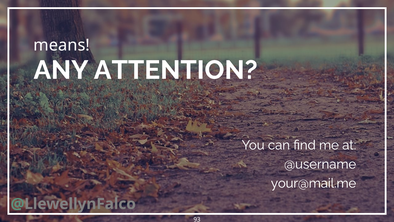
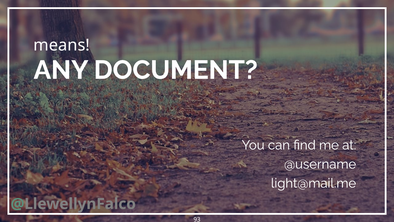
ATTENTION: ATTENTION -> DOCUMENT
your@mail.me: your@mail.me -> light@mail.me
